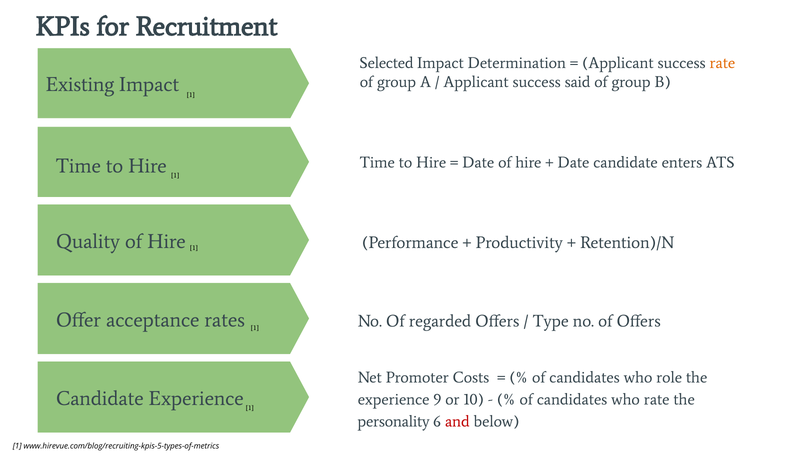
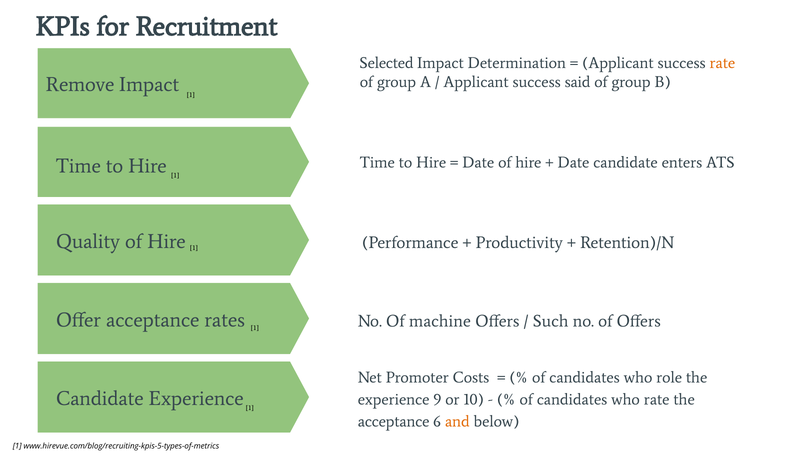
Existing: Existing -> Remove
regarded: regarded -> machine
Type: Type -> Such
personality at (394, 421): personality -> acceptance
and colour: red -> orange
